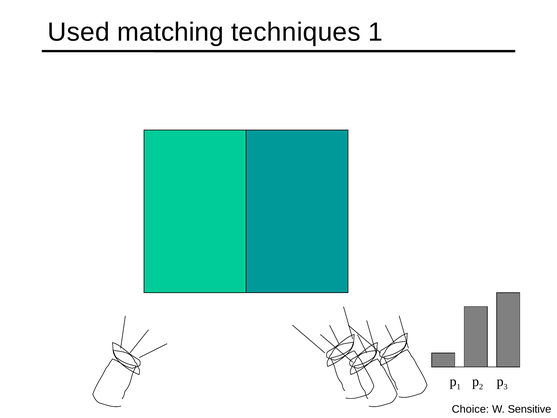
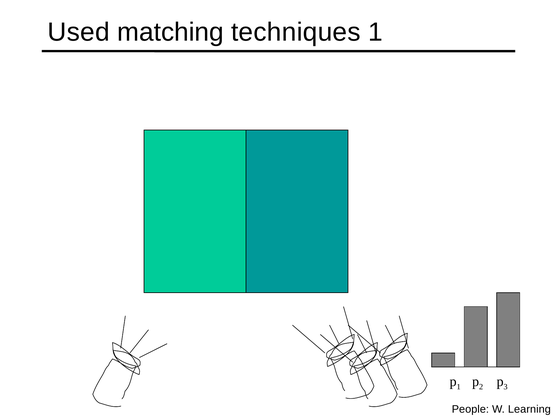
Choice: Choice -> People
Sensitive: Sensitive -> Learning
